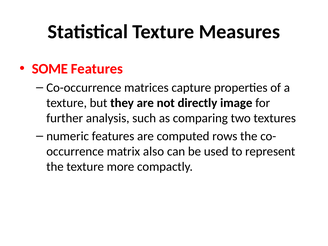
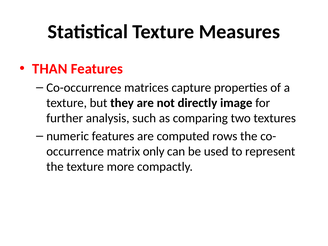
SOME: SOME -> THAN
also: also -> only
